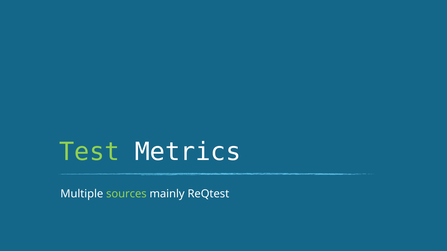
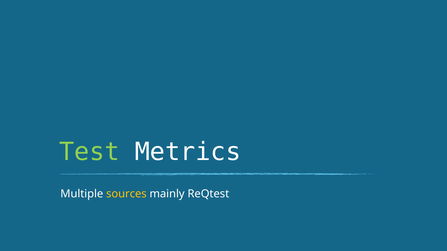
sources colour: light green -> yellow
